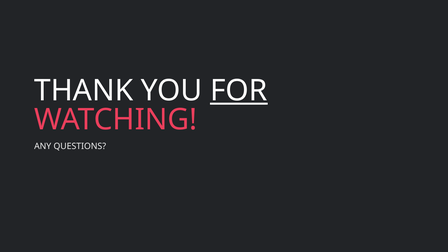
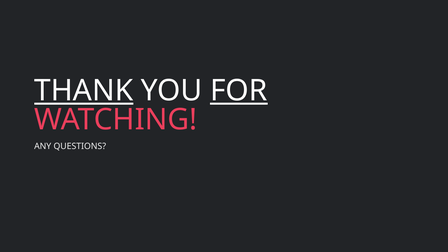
THANK underline: none -> present
